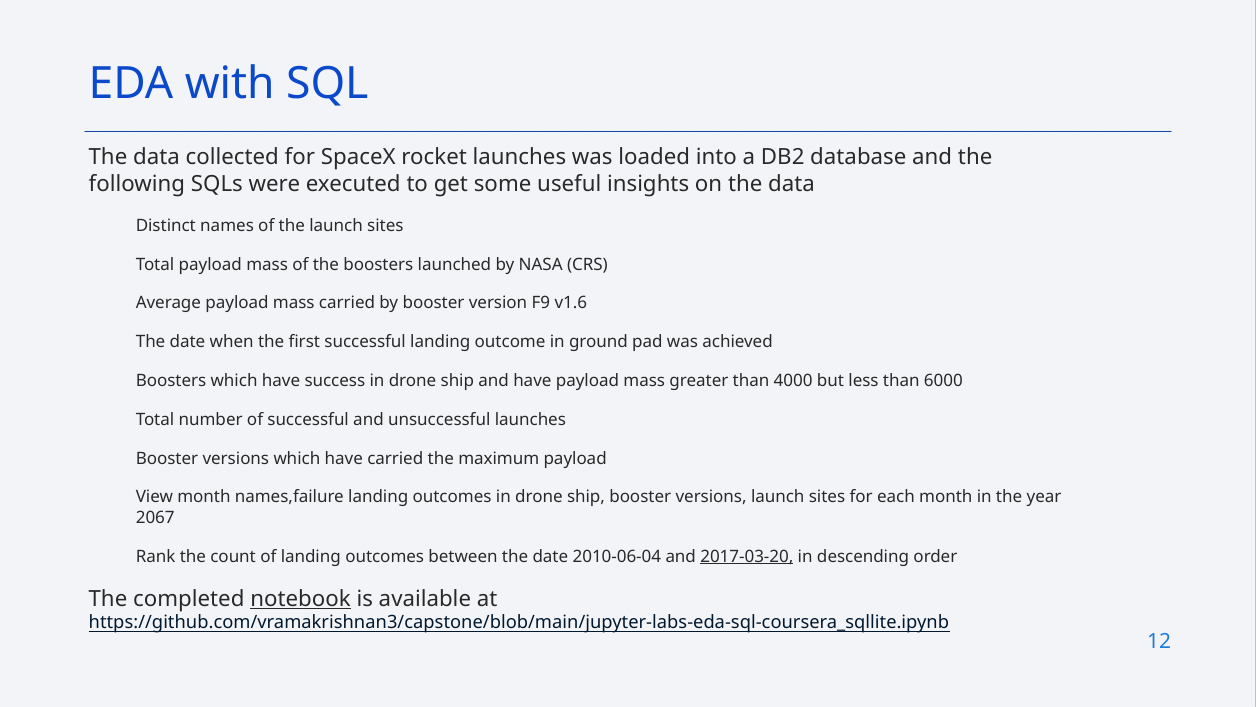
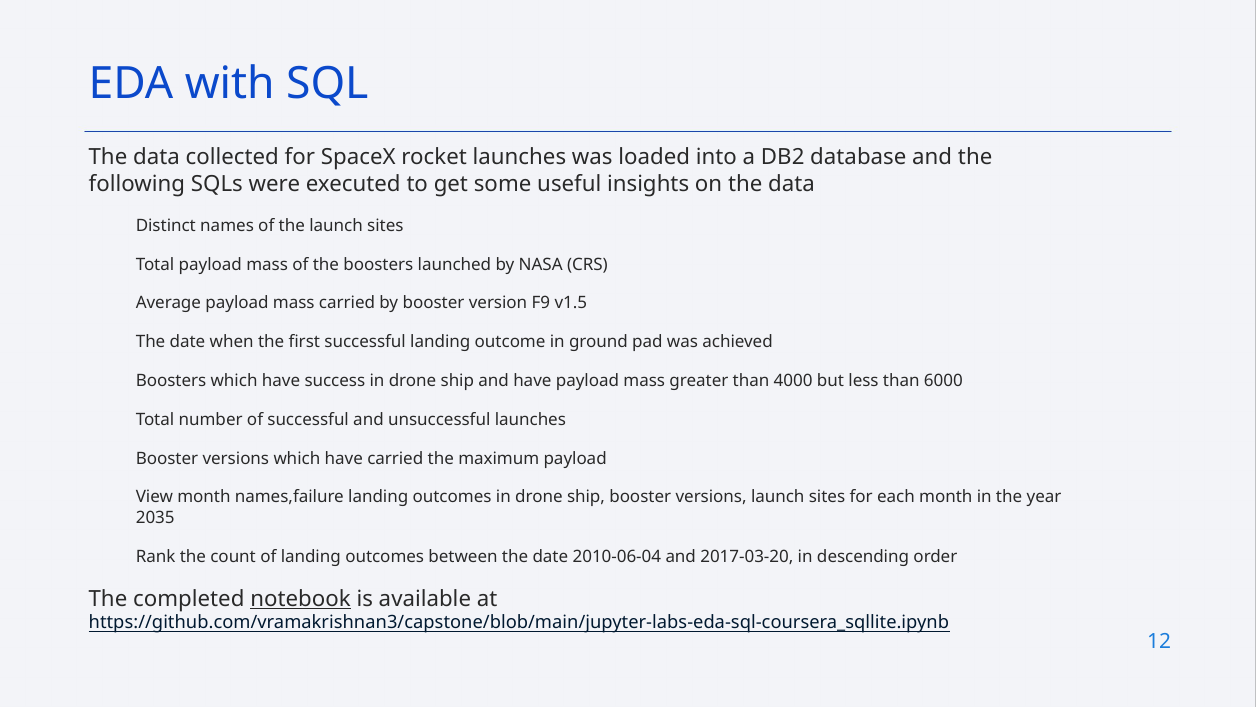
v1.6: v1.6 -> v1.5
2067: 2067 -> 2035
2017-03-20 underline: present -> none
